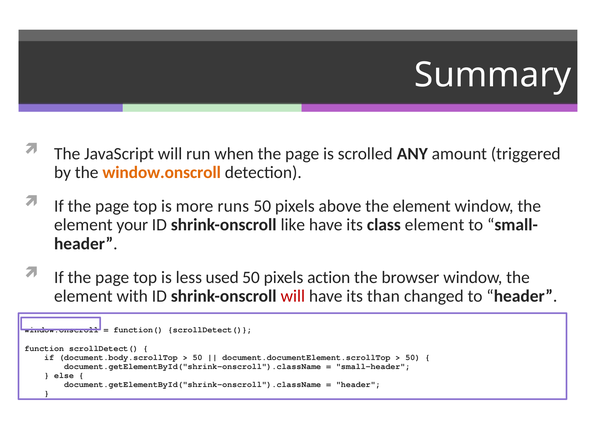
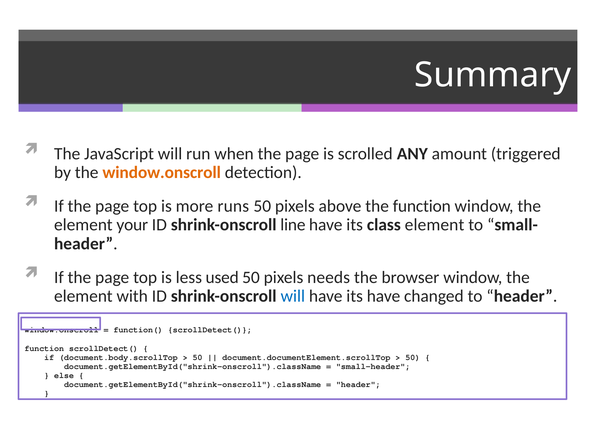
above the element: element -> function
like: like -> line
action: action -> needs
will at (293, 296) colour: red -> blue
its than: than -> have
